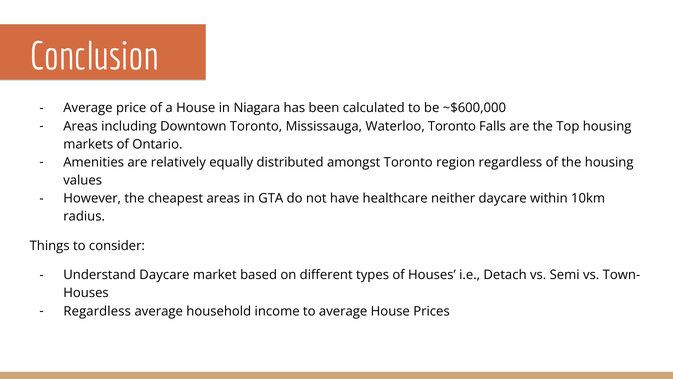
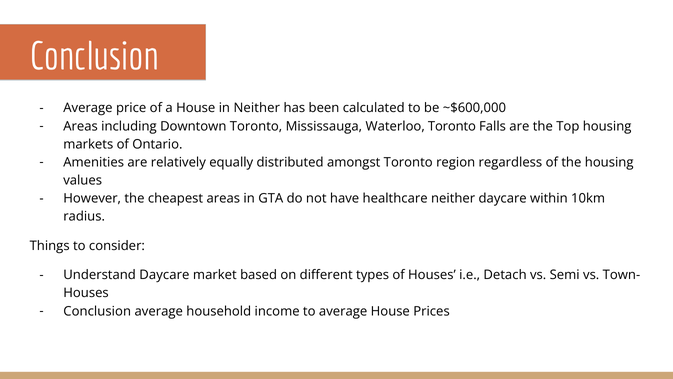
in Niagara: Niagara -> Neither
Regardless at (97, 311): Regardless -> Conclusion
